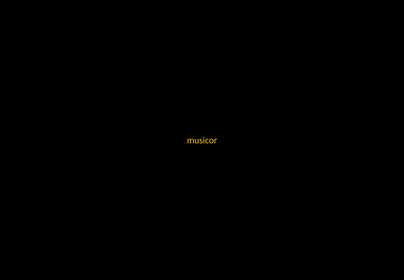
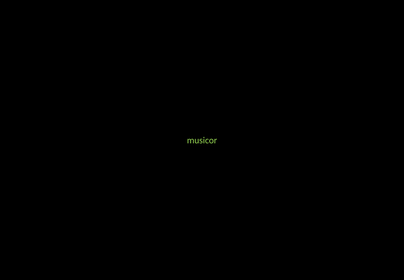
musicor colour: yellow -> light green
